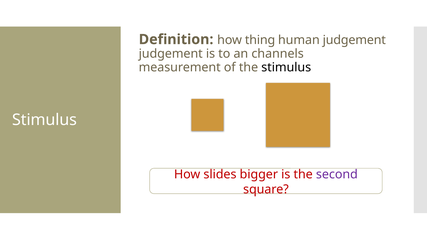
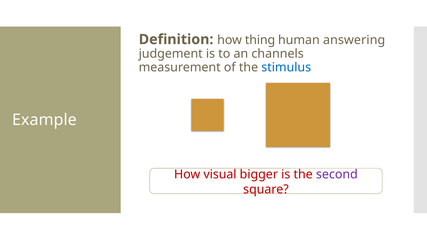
human judgement: judgement -> answering
stimulus at (286, 67) colour: black -> blue
Stimulus at (44, 120): Stimulus -> Example
slides: slides -> visual
